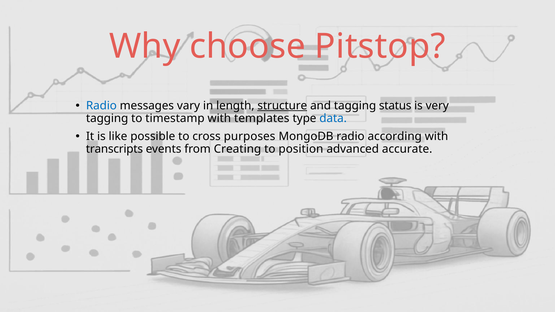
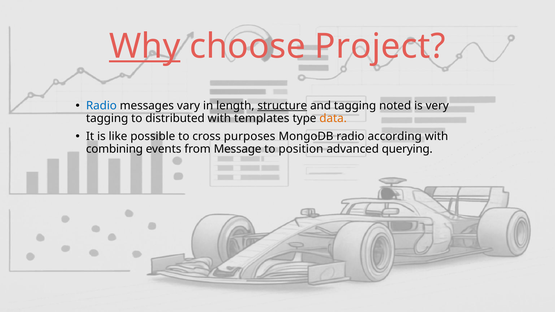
Why underline: none -> present
Pitstop: Pitstop -> Project
status: status -> noted
timestamp: timestamp -> distributed
data colour: blue -> orange
transcripts: transcripts -> combining
Creating: Creating -> Message
accurate: accurate -> querying
